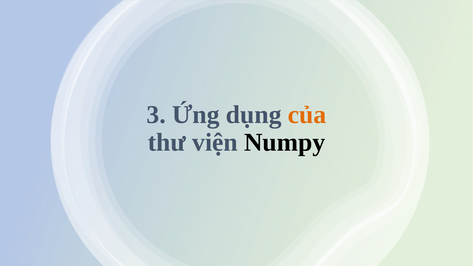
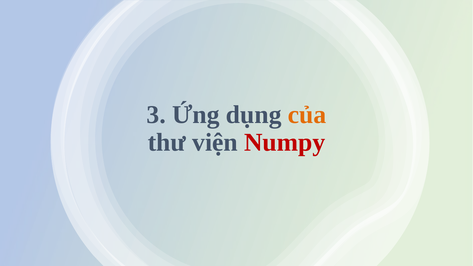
Numpy colour: black -> red
